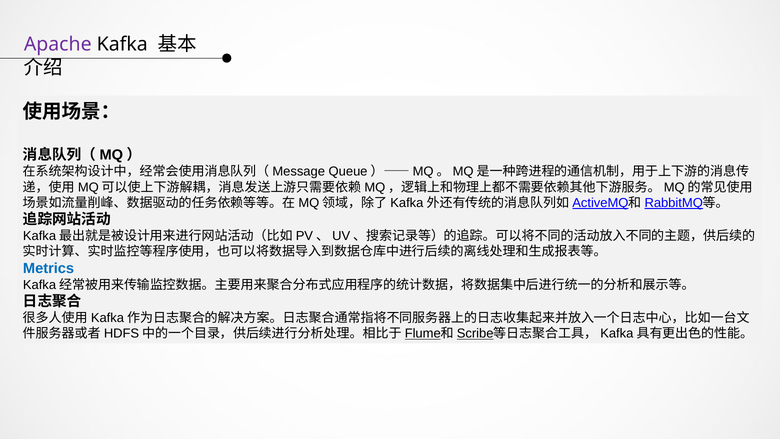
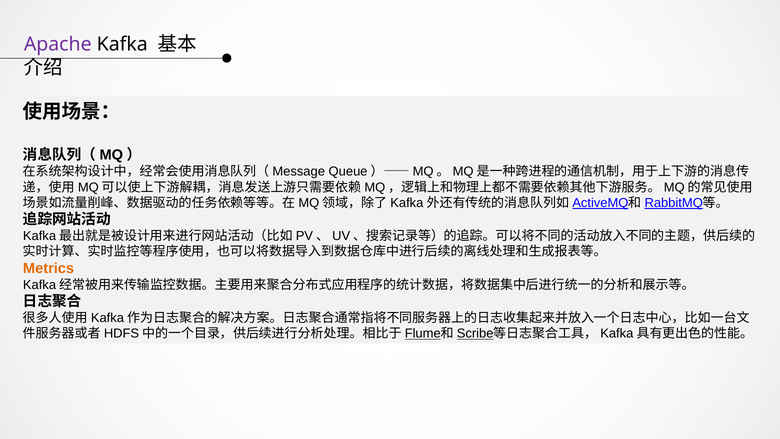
Metrics colour: blue -> orange
